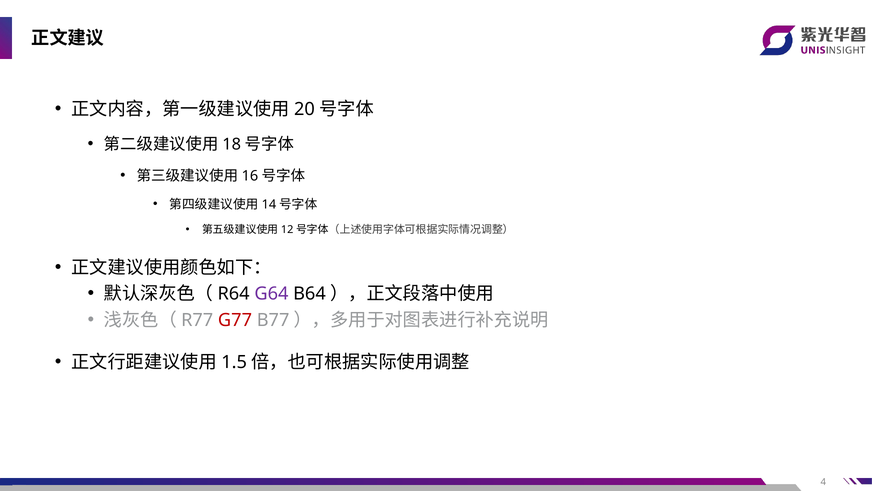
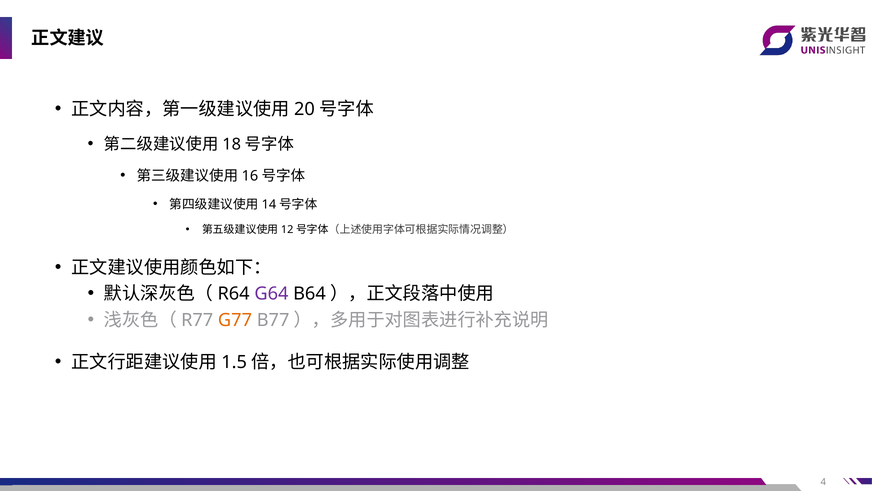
G77 colour: red -> orange
